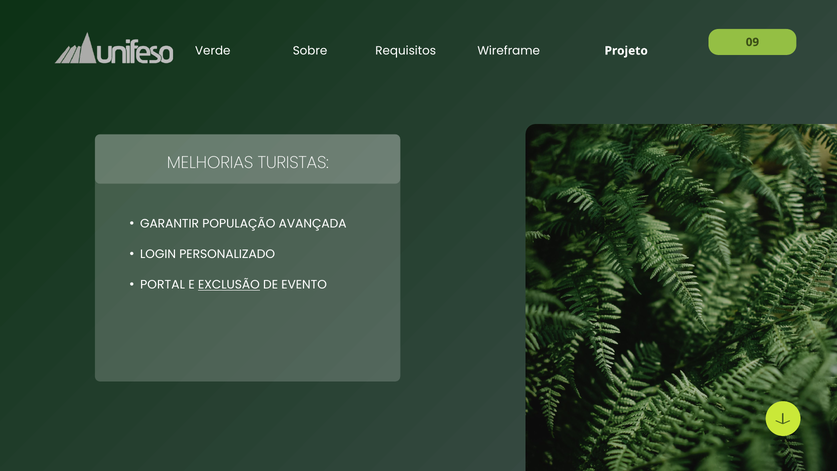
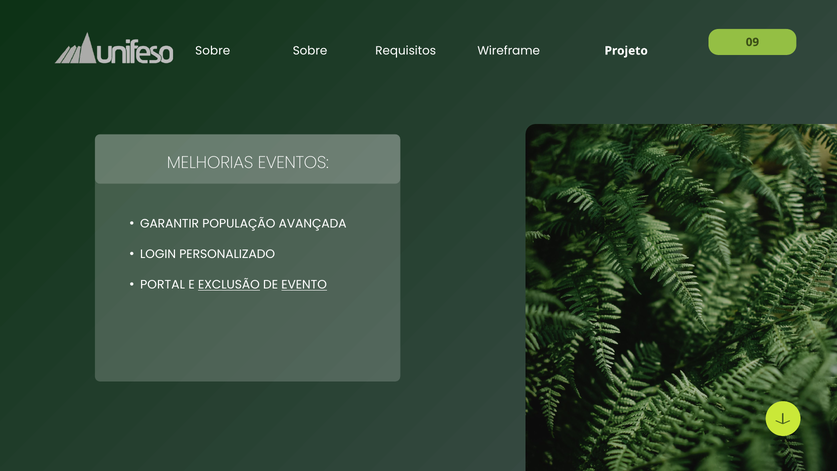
Verde at (213, 51): Verde -> Sobre
TURISTAS: TURISTAS -> EVENTOS
EVENTO underline: none -> present
